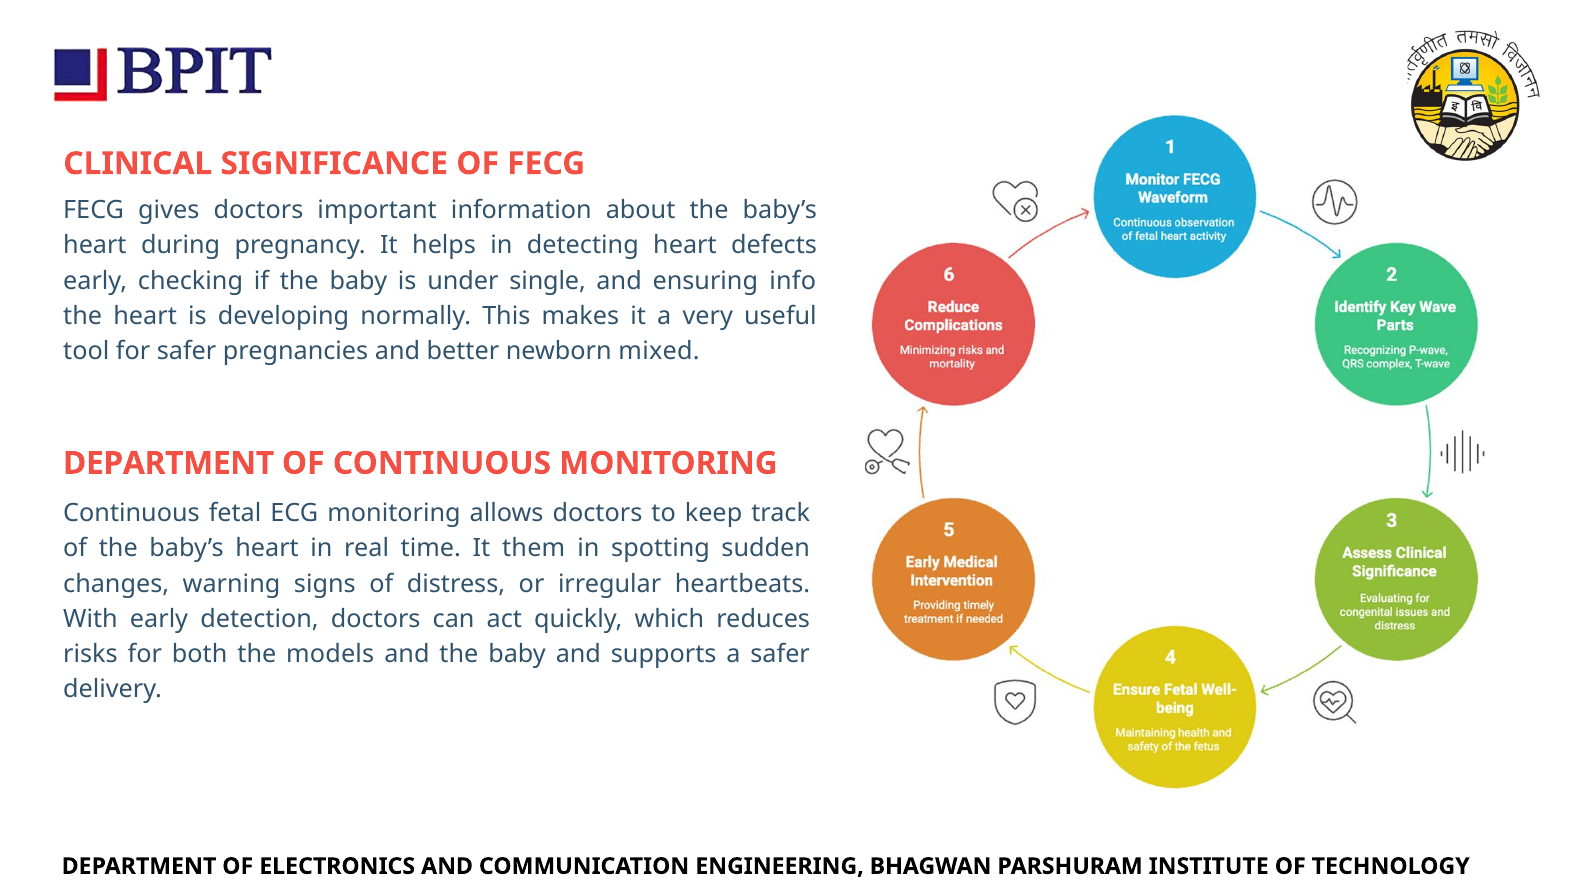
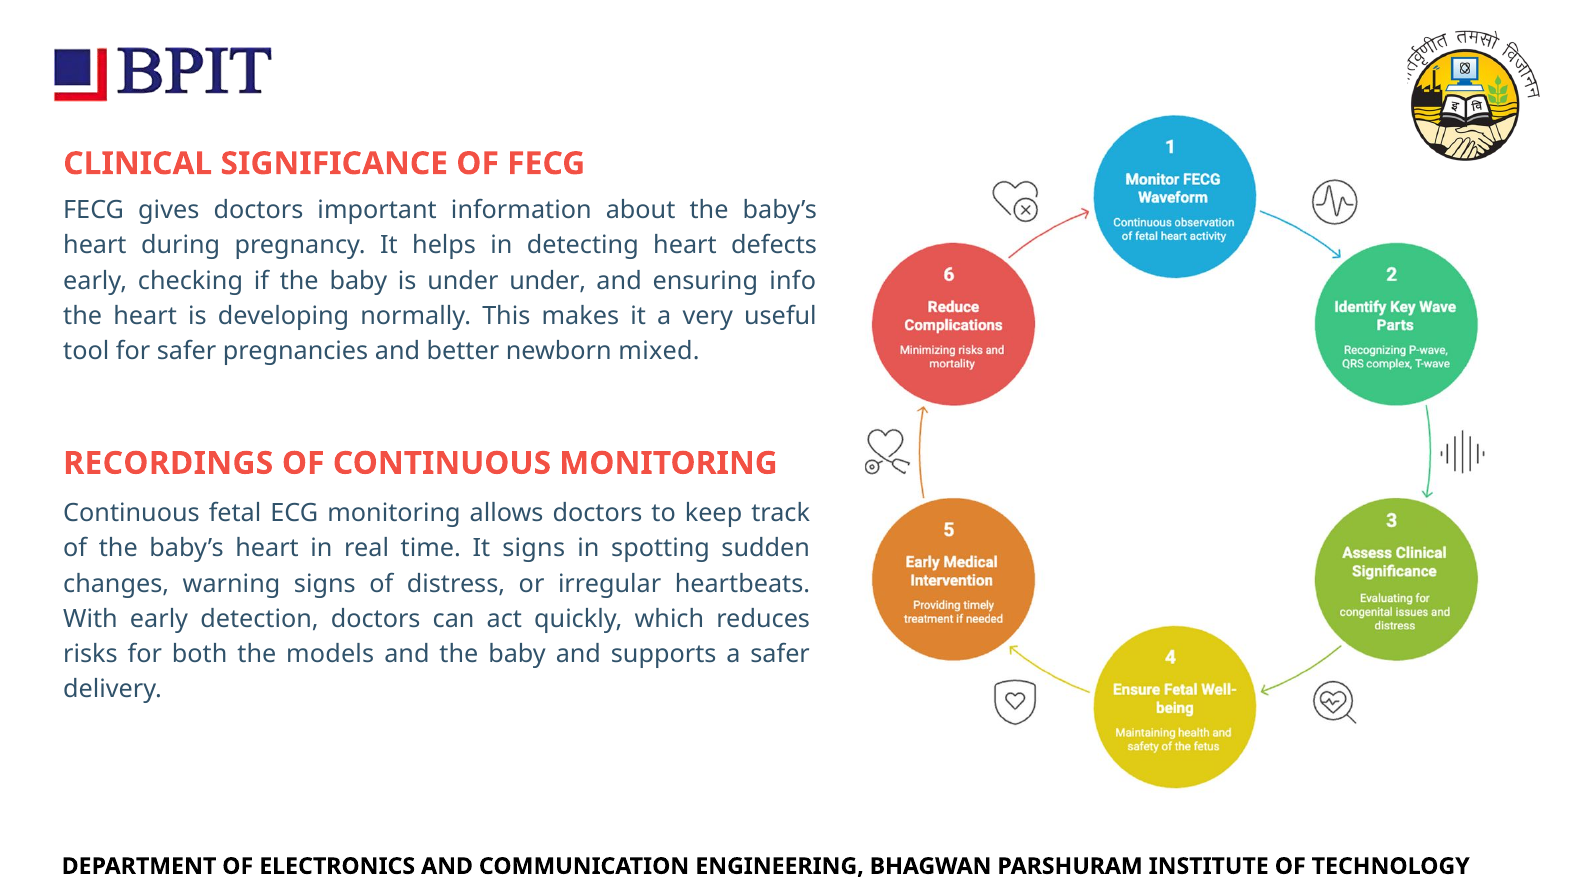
under single: single -> under
DEPARTMENT at (169, 463): DEPARTMENT -> RECORDINGS
It them: them -> signs
